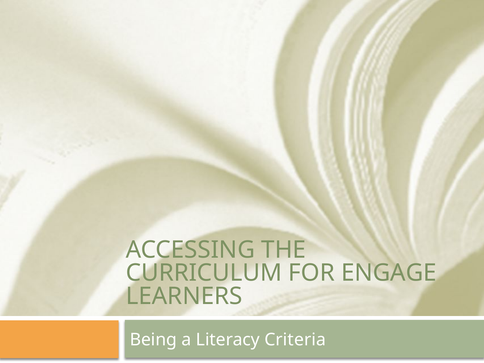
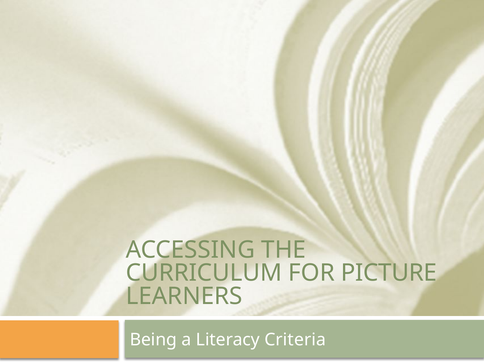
ENGAGE: ENGAGE -> PICTURE
